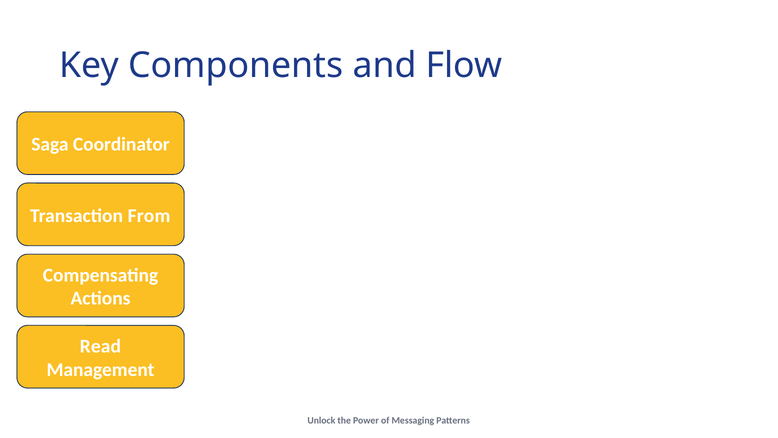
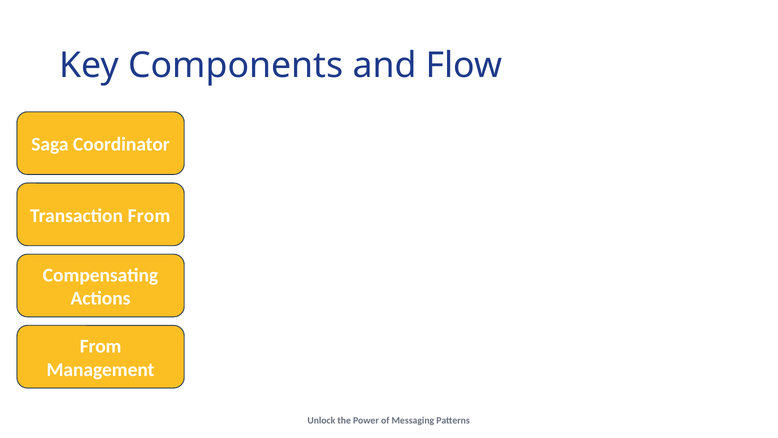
Read at (100, 346): Read -> From
